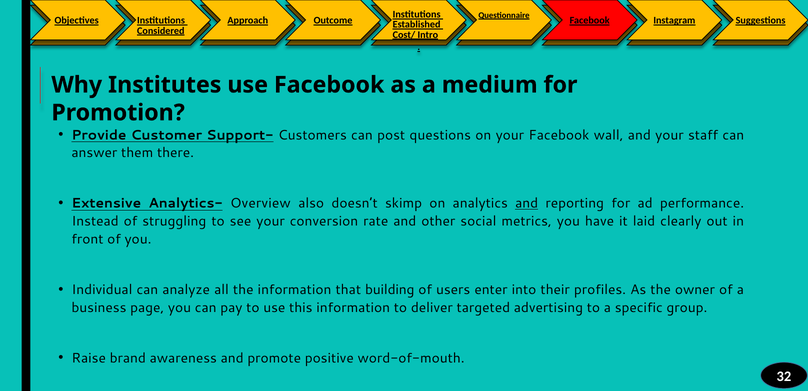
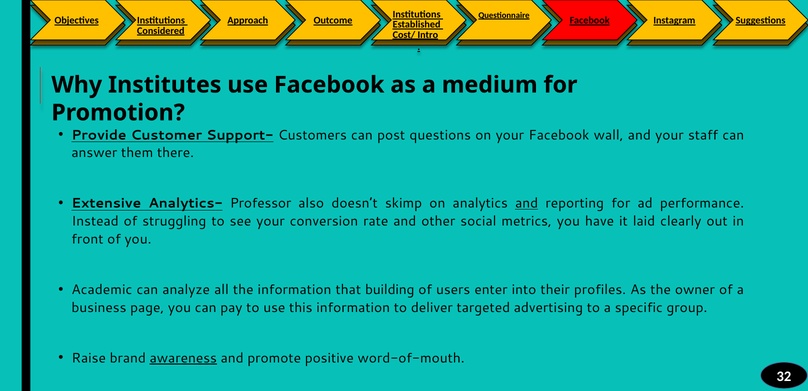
Overview: Overview -> Professor
Individual: Individual -> Academic
awareness underline: none -> present
